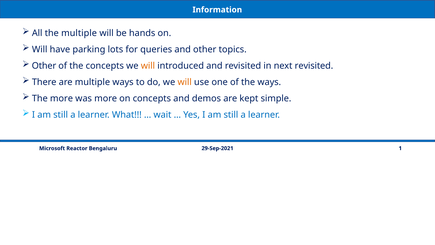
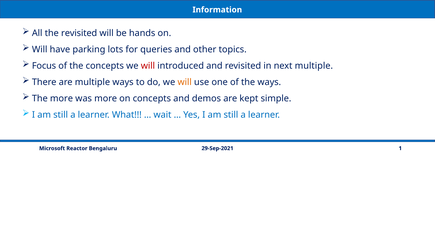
the multiple: multiple -> revisited
Other at (44, 66): Other -> Focus
will at (148, 66) colour: orange -> red
next revisited: revisited -> multiple
